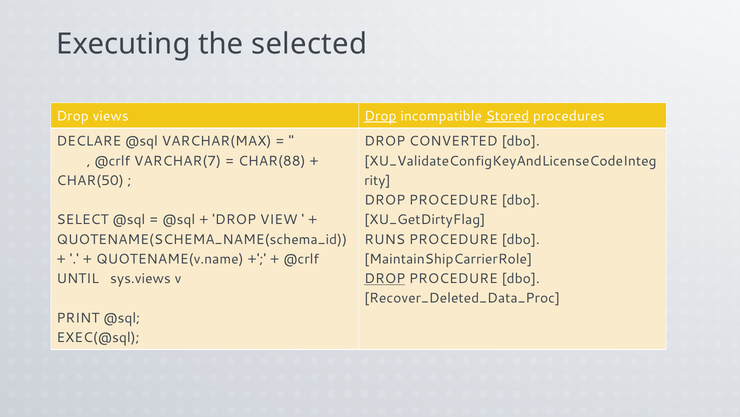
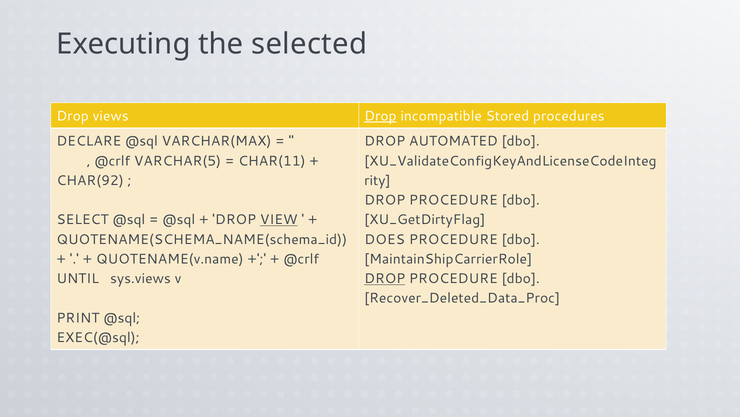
Stored underline: present -> none
CONVERTED: CONVERTED -> AUTOMATED
VARCHAR(7: VARCHAR(7 -> VARCHAR(5
CHAR(88: CHAR(88 -> CHAR(11
CHAR(50: CHAR(50 -> CHAR(92
VIEW underline: none -> present
RUNS: RUNS -> DOES
